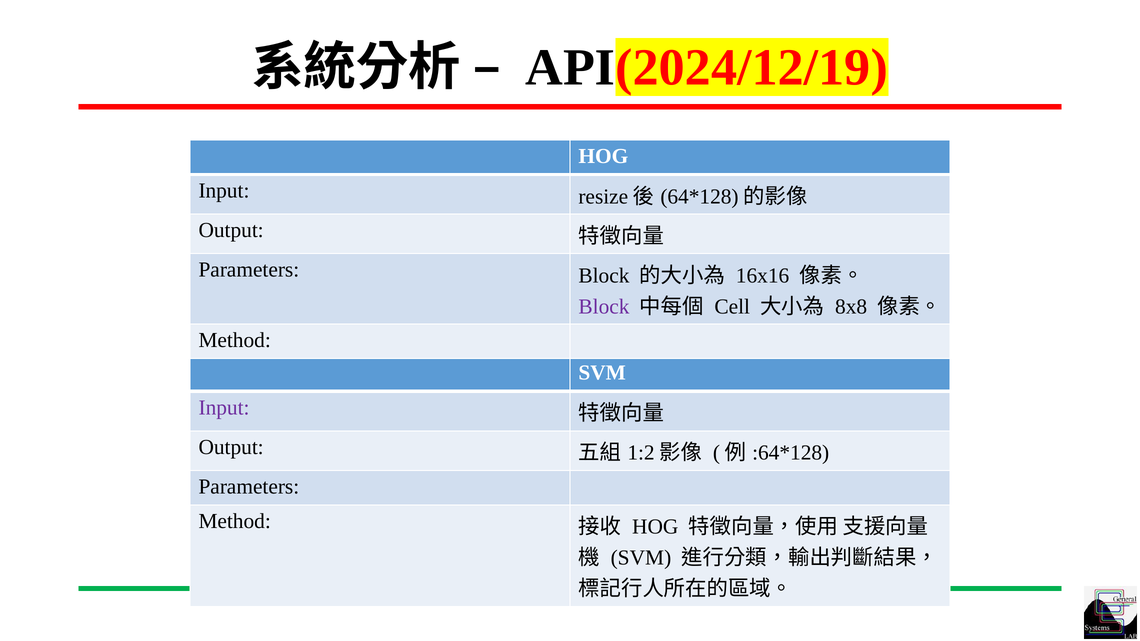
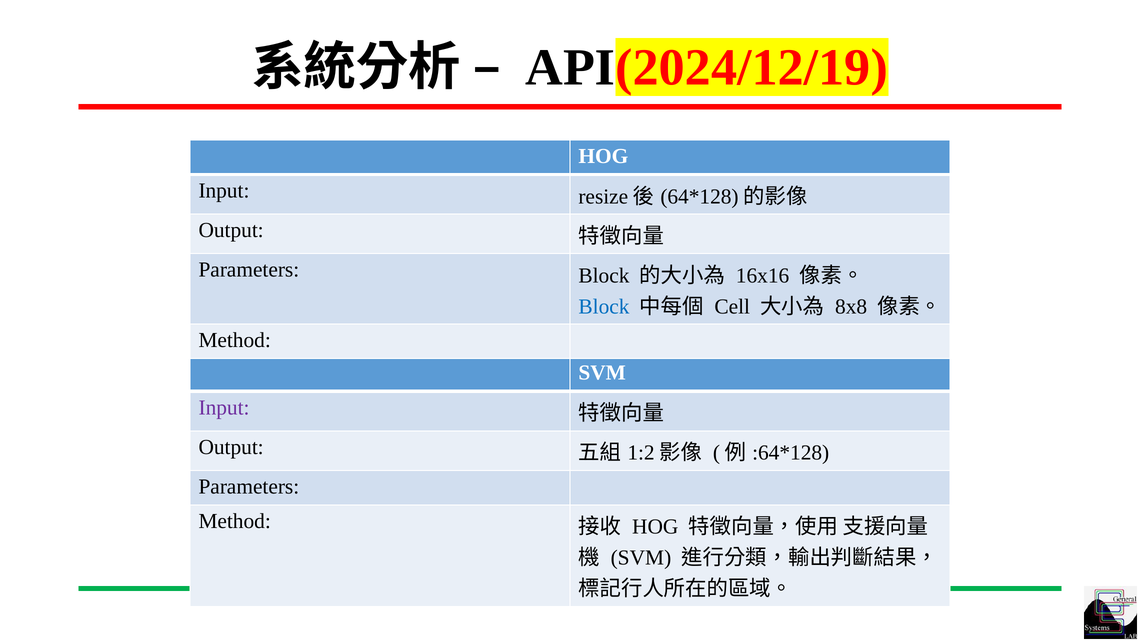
Block at (604, 307) colour: purple -> blue
